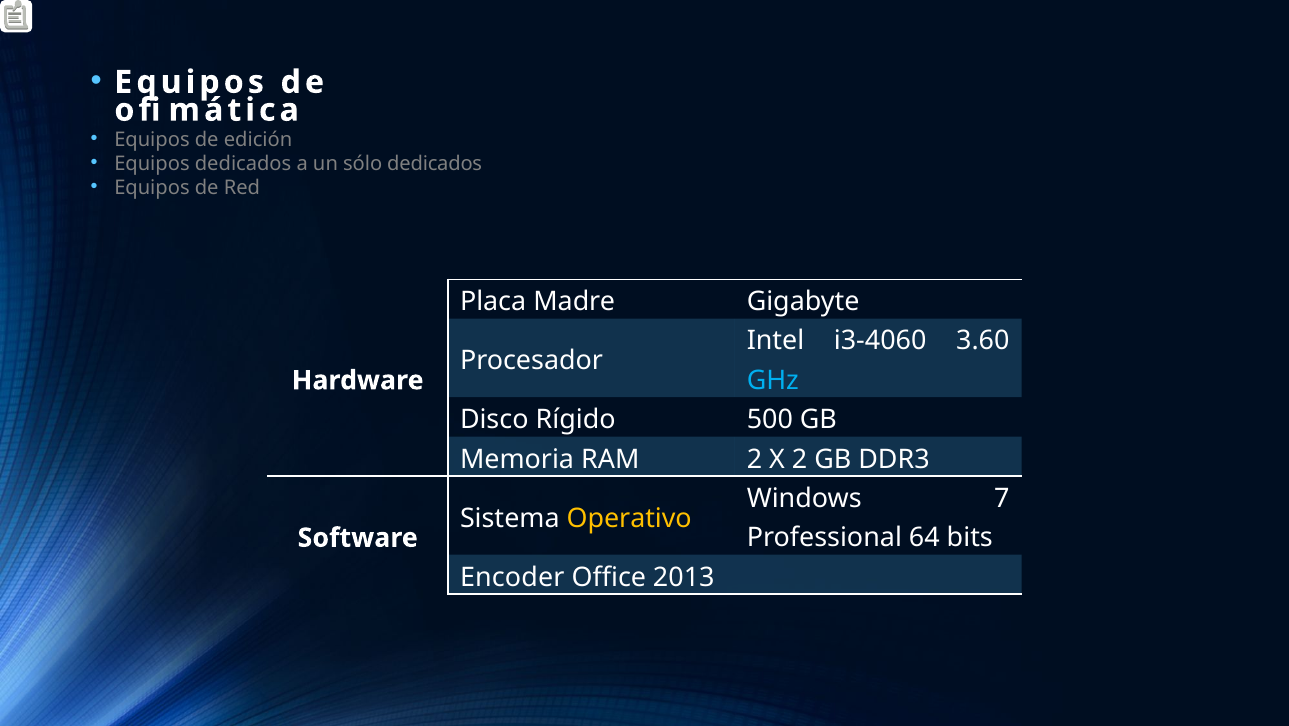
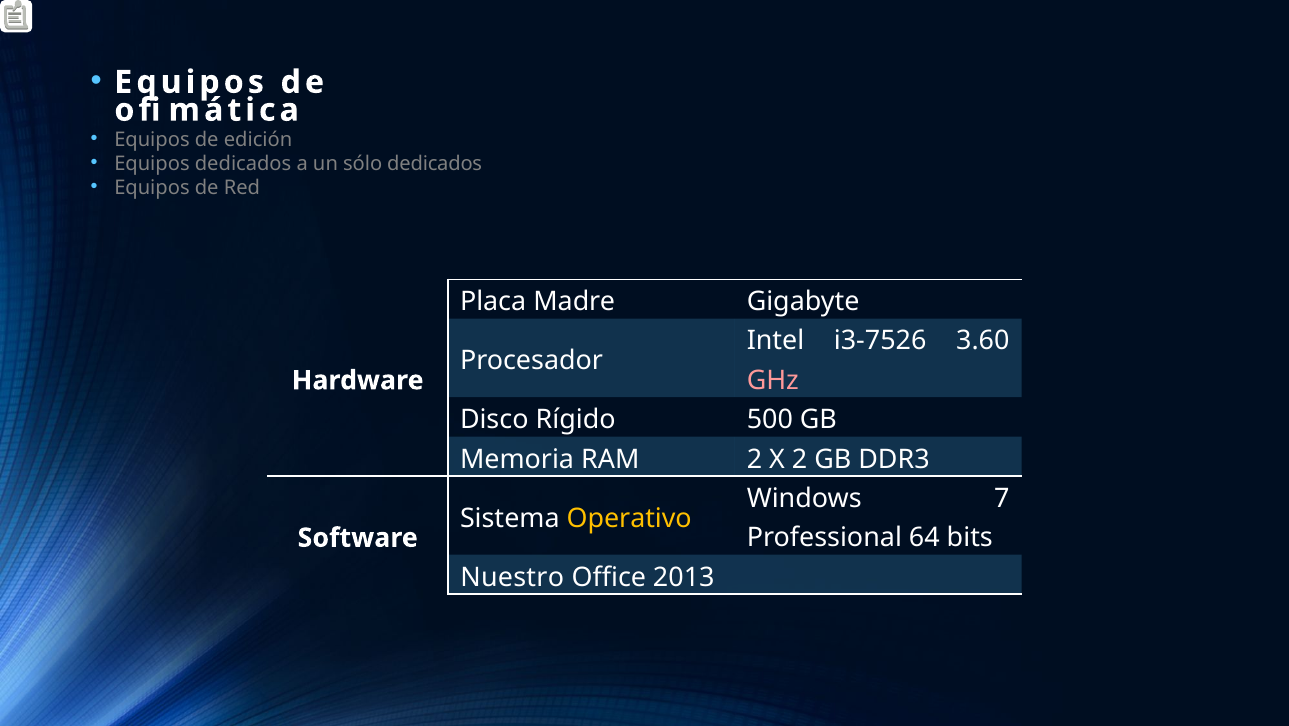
i3-4060: i3-4060 -> i3-7526
GHz colour: light blue -> pink
Encoder: Encoder -> Nuestro
